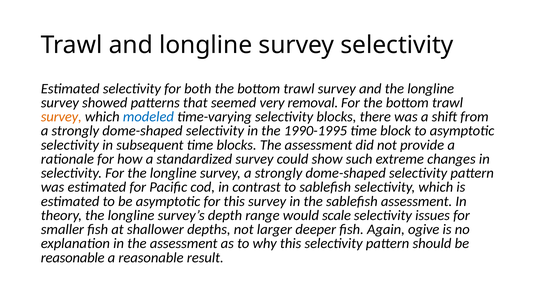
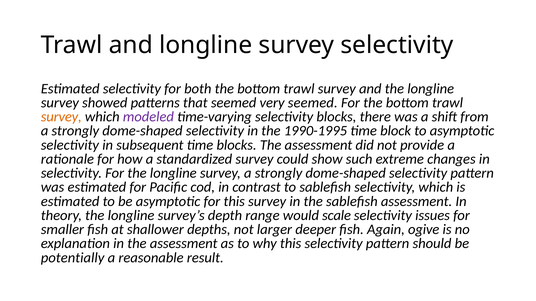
very removal: removal -> seemed
modeled colour: blue -> purple
reasonable at (73, 258): reasonable -> potentially
